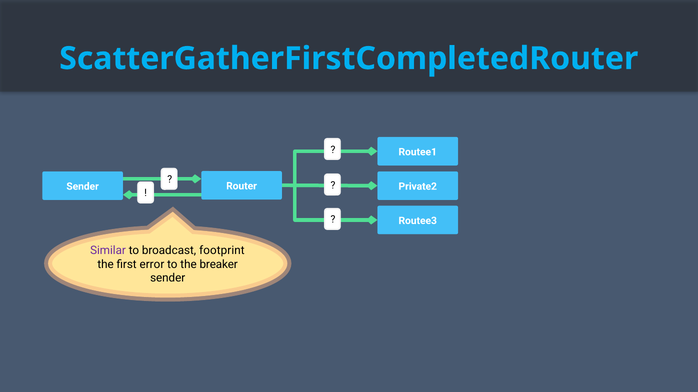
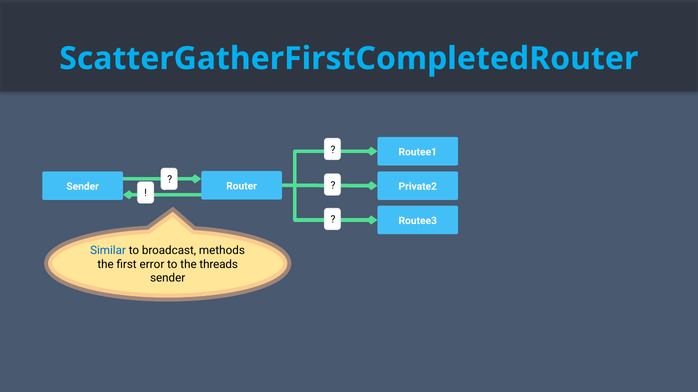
Similar colour: purple -> blue
footprint: footprint -> methods
breaker: breaker -> threads
